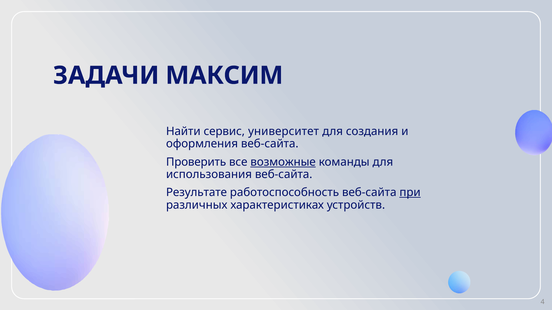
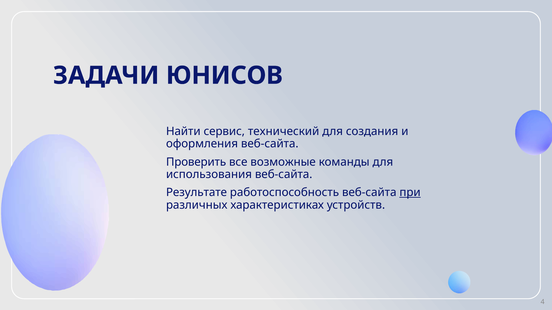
МАКСИМ: МАКСИМ -> ЮНИСОВ
университет: университет -> технический
возможные underline: present -> none
